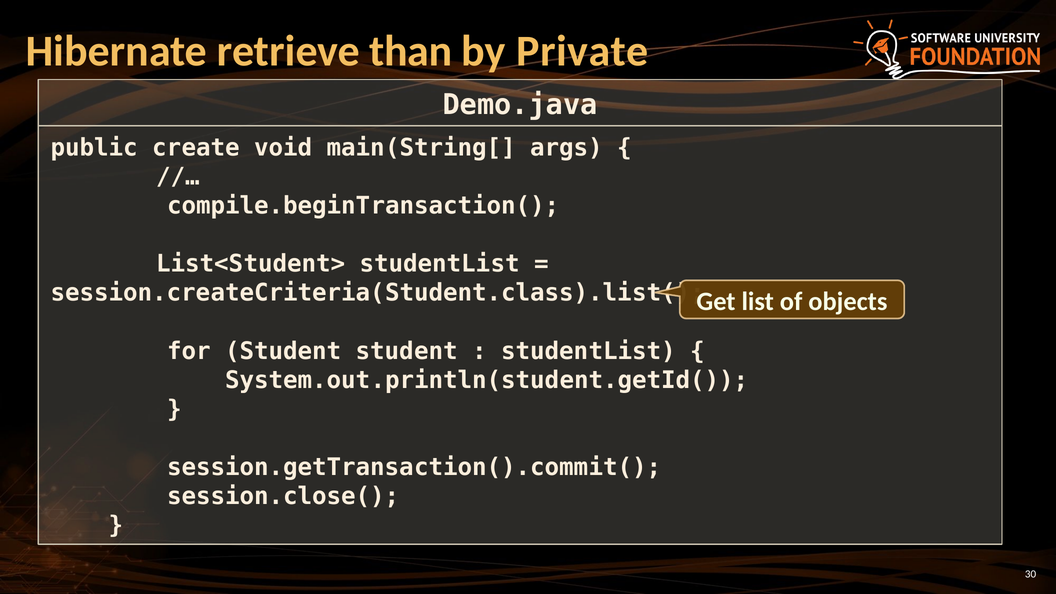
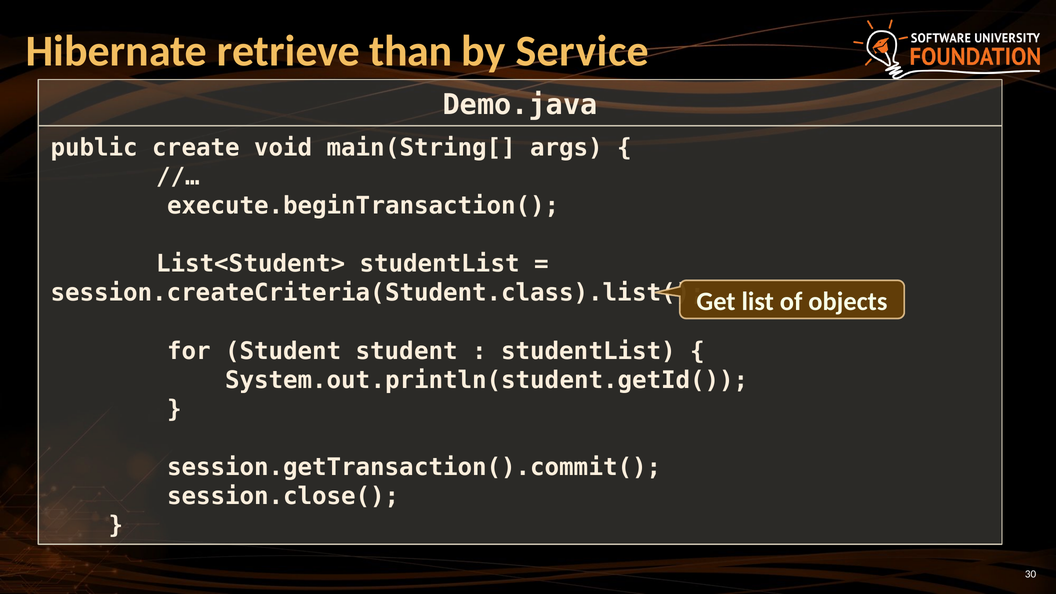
Private: Private -> Service
compile.beginTransaction(: compile.beginTransaction( -> execute.beginTransaction(
